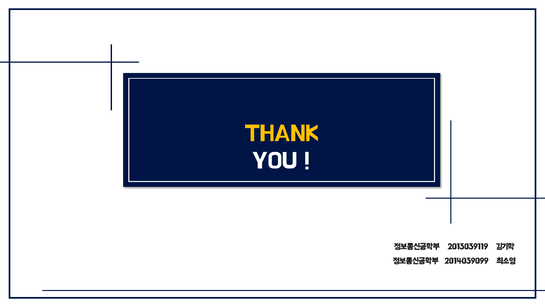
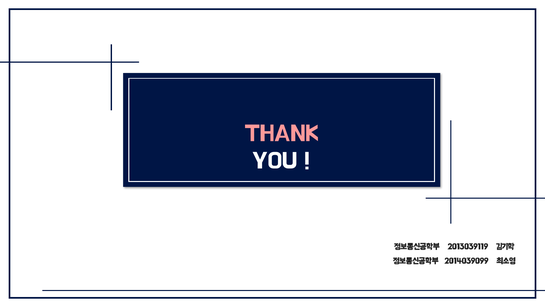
THANK colour: yellow -> pink
